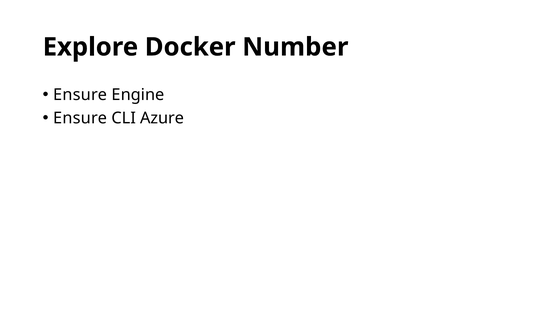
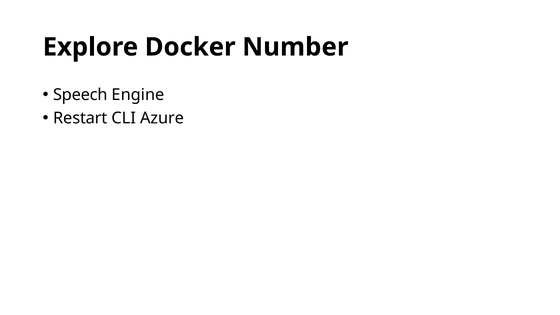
Ensure at (80, 95): Ensure -> Speech
Ensure at (80, 118): Ensure -> Restart
